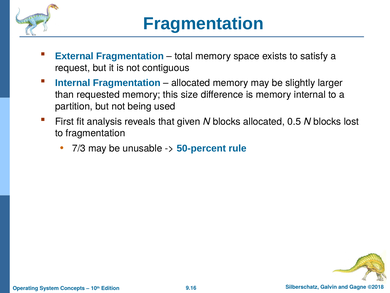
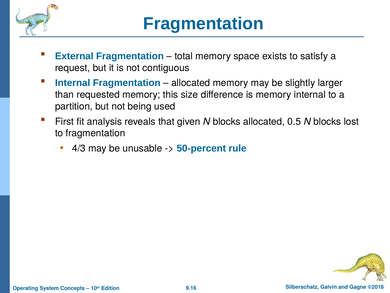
7/3: 7/3 -> 4/3
